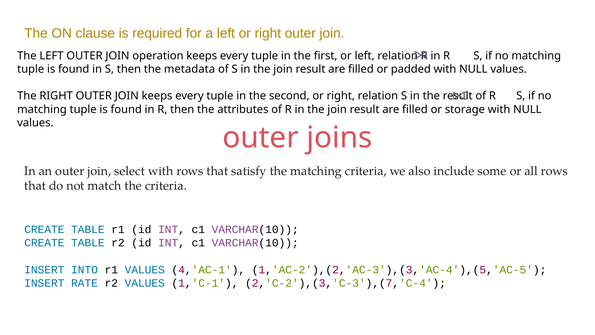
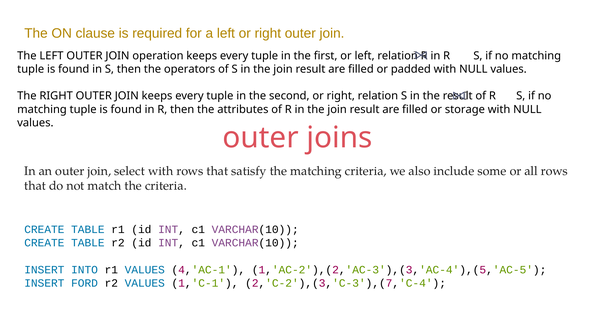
metadata: metadata -> operators
RATE: RATE -> FORD
